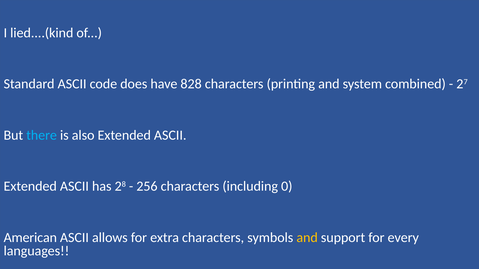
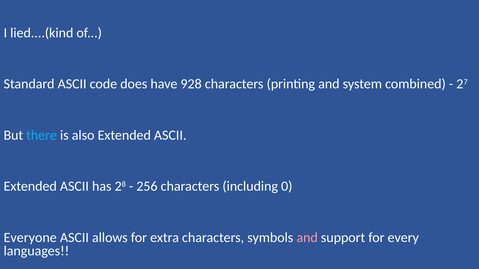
828: 828 -> 928
American: American -> Everyone
and at (307, 238) colour: yellow -> pink
